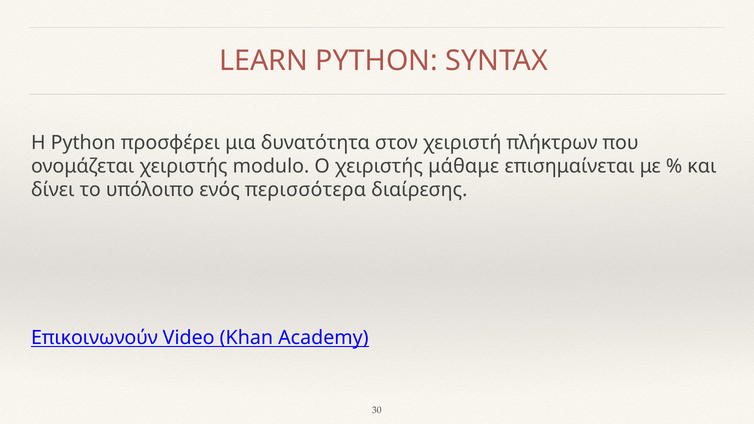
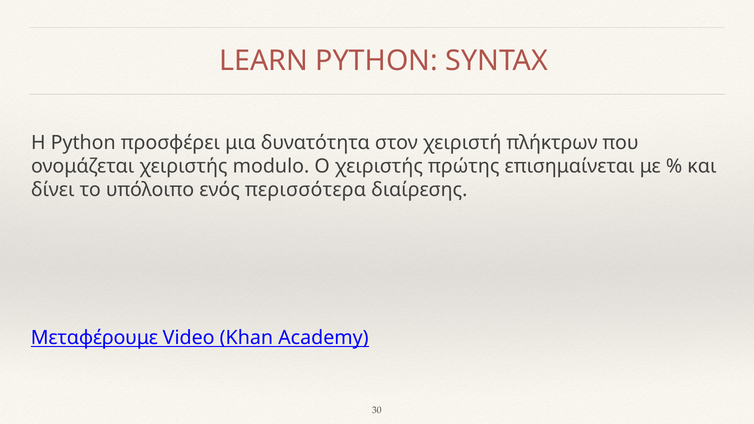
μάθαμε: μάθαμε -> πρώτης
Επικοινωνούν: Επικοινωνούν -> Μεταφέρουμε
